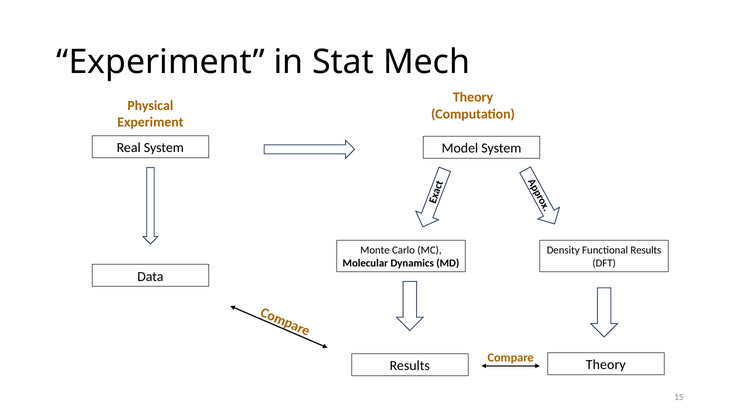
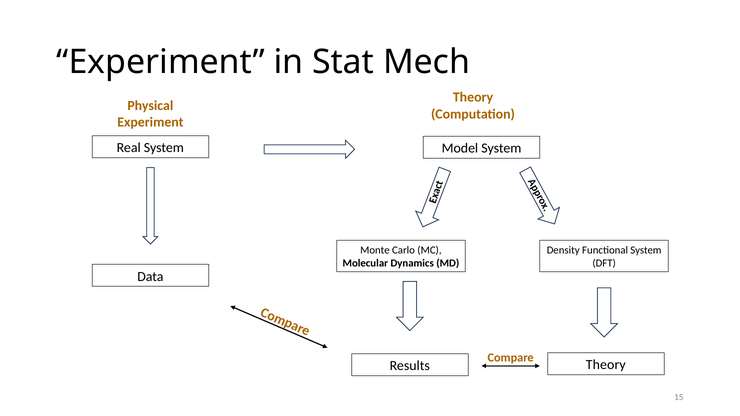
Functional Results: Results -> System
